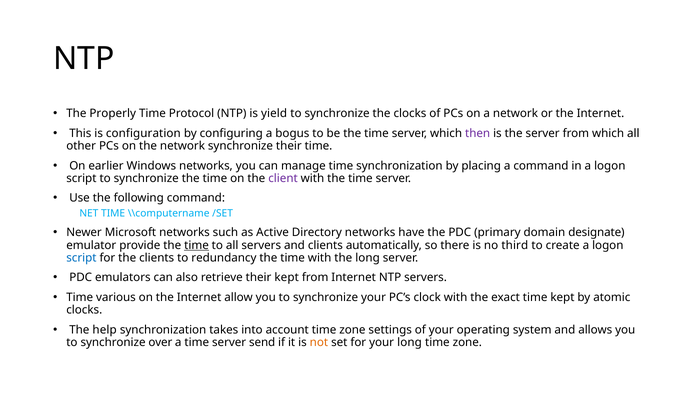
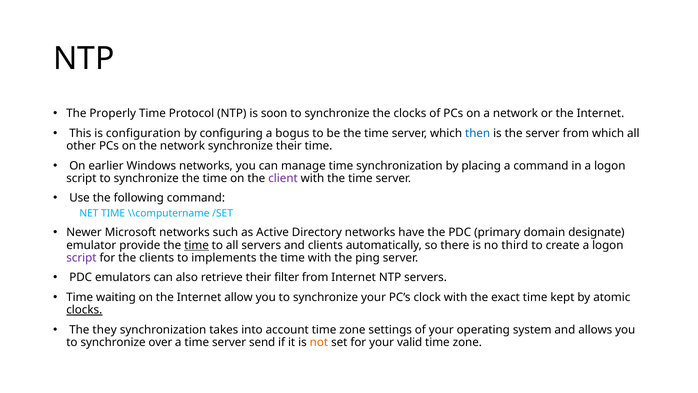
yield: yield -> soon
then colour: purple -> blue
script at (81, 257) colour: blue -> purple
redundancy: redundancy -> implements
the long: long -> ping
their kept: kept -> filter
various: various -> waiting
clocks at (84, 310) underline: none -> present
help: help -> they
your long: long -> valid
